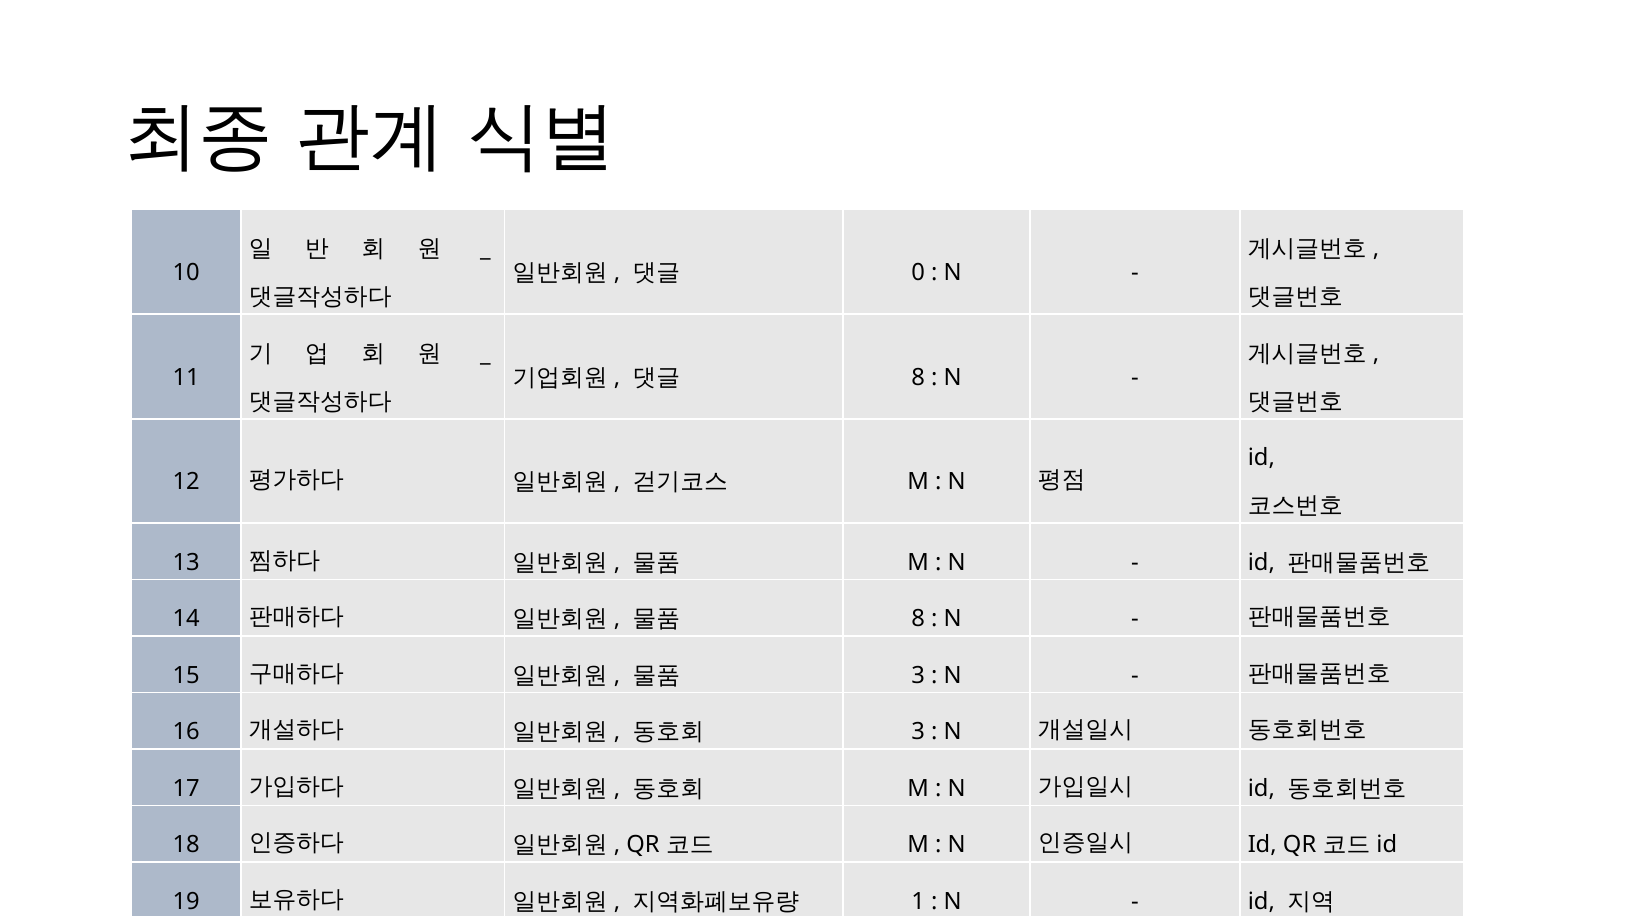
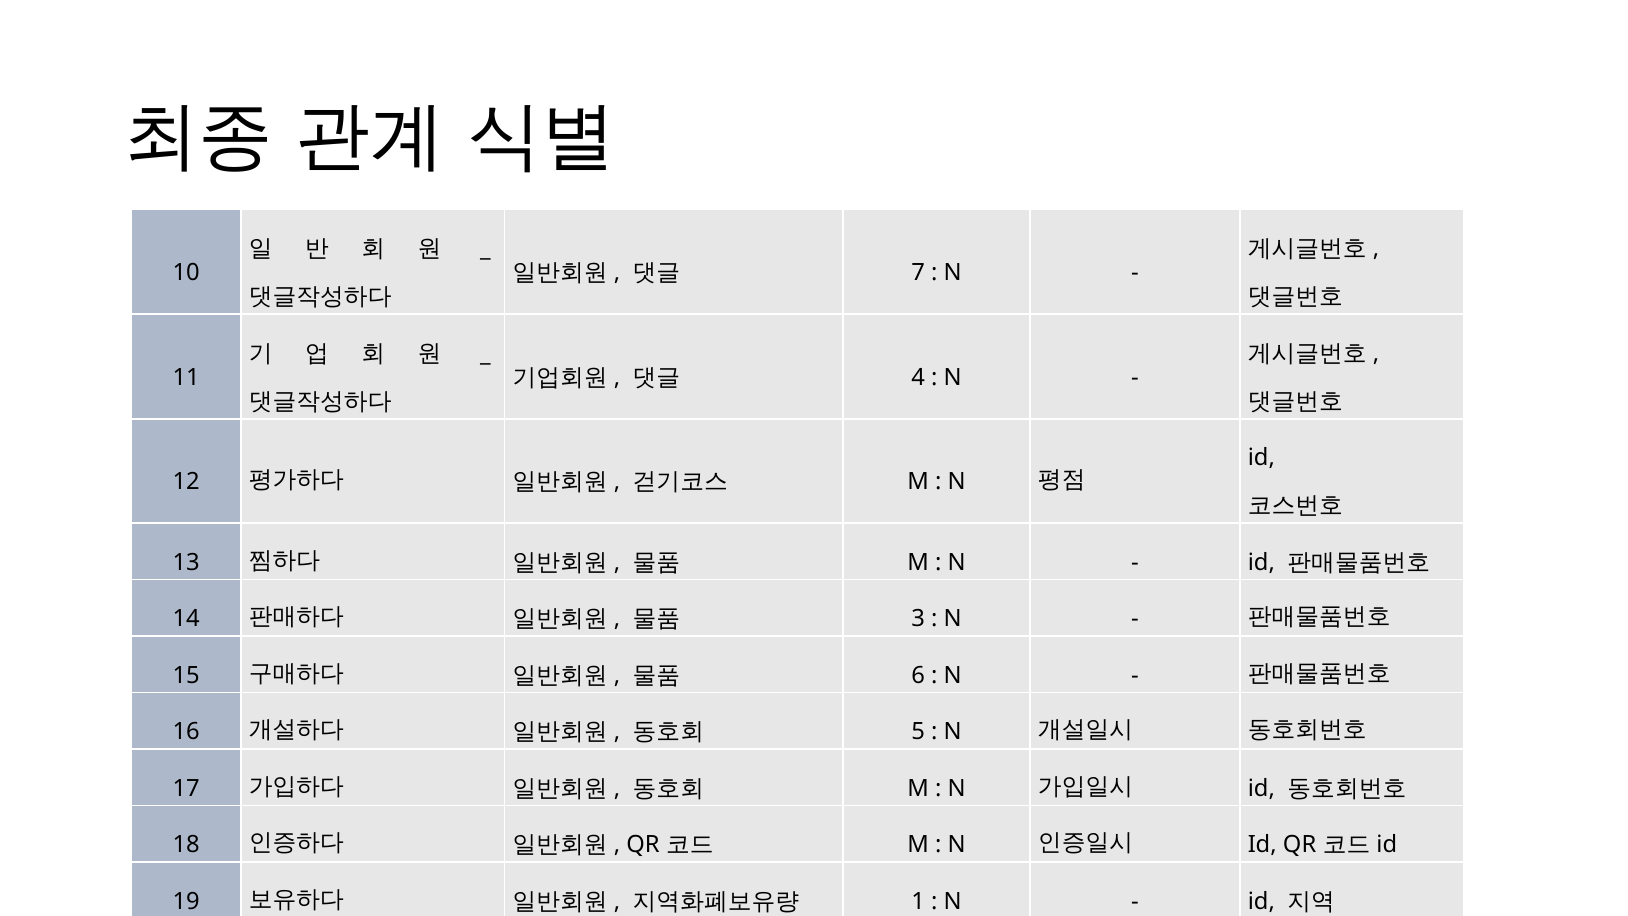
0: 0 -> 7
8 at (918, 377): 8 -> 4
8 at (918, 619): 8 -> 3
3 at (918, 675): 3 -> 6
3 at (918, 732): 3 -> 5
